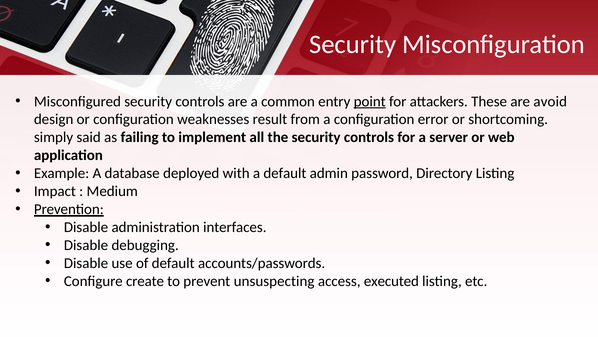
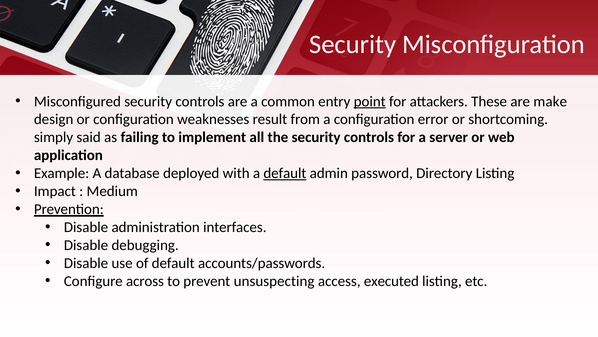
avoid: avoid -> make
default at (285, 173) underline: none -> present
create: create -> across
